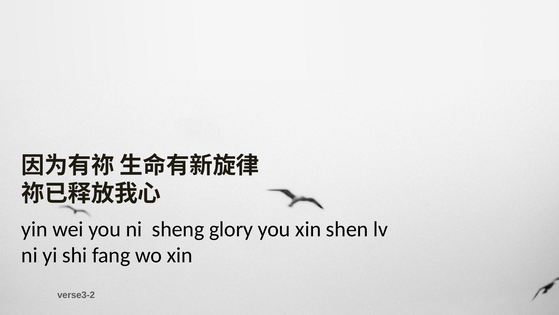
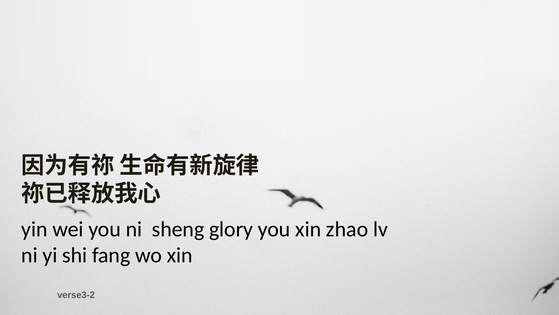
shen: shen -> zhao
